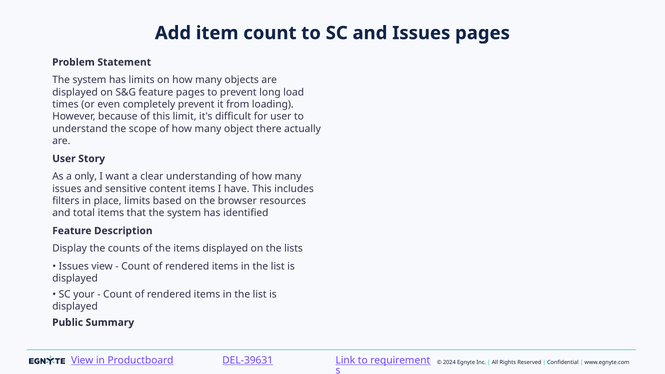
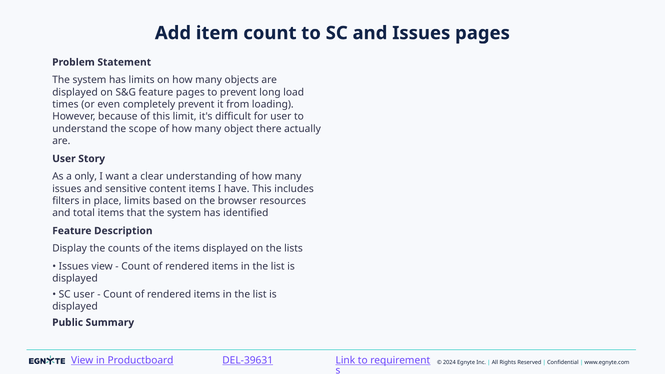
SC your: your -> user
